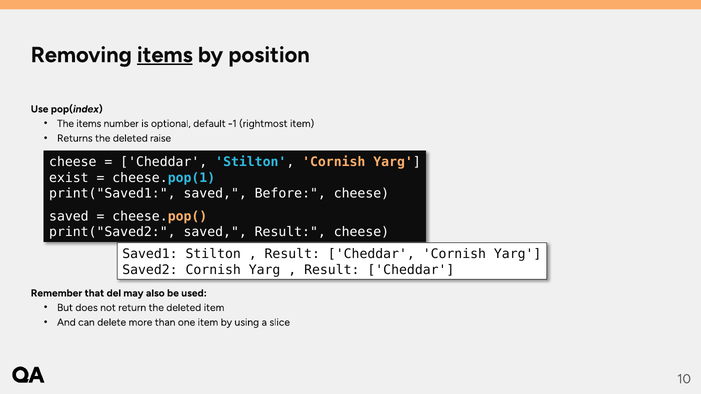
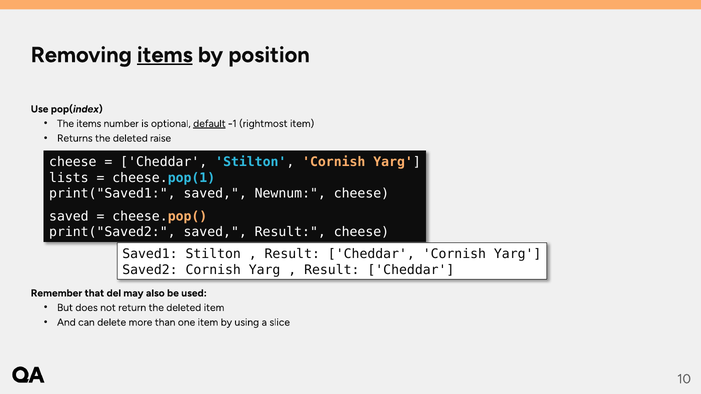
default underline: none -> present
exist: exist -> lists
Before: Before -> Newnum
